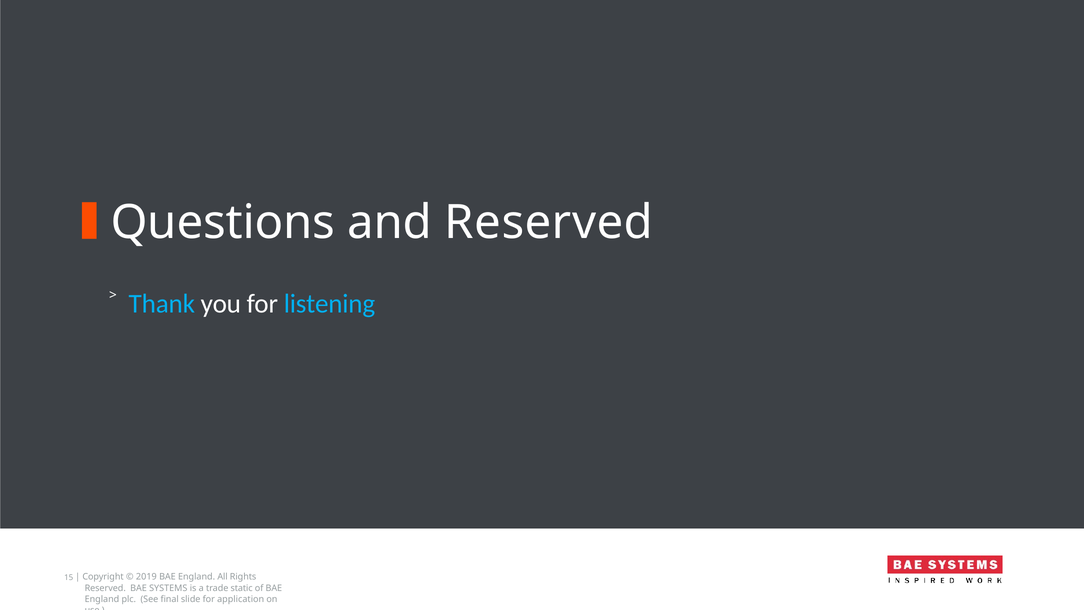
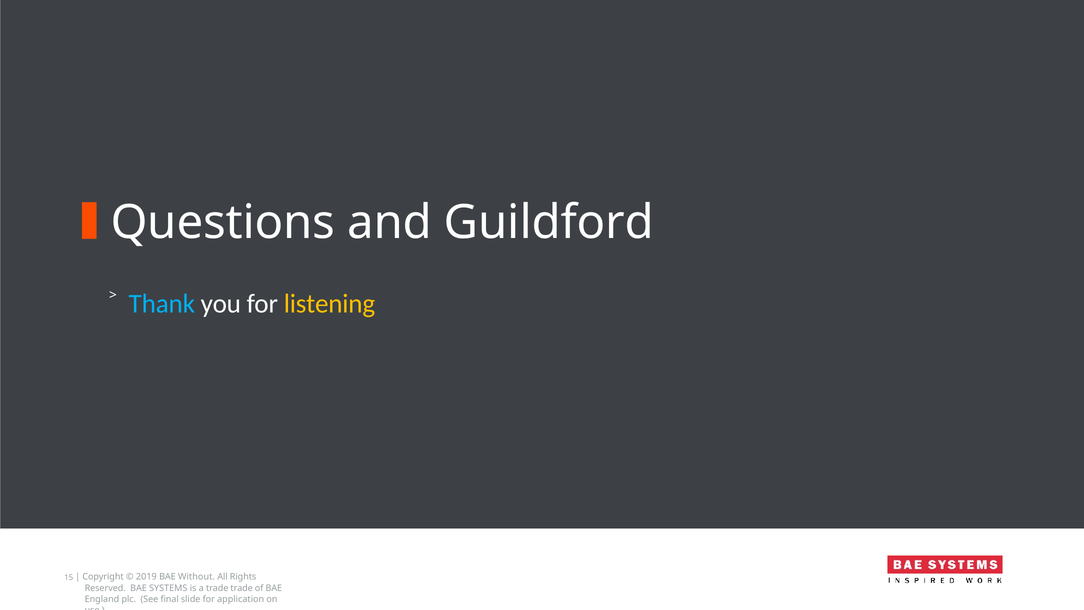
and Reserved: Reserved -> Guildford
listening colour: light blue -> yellow
2019 BAE England: England -> Without
trade static: static -> trade
